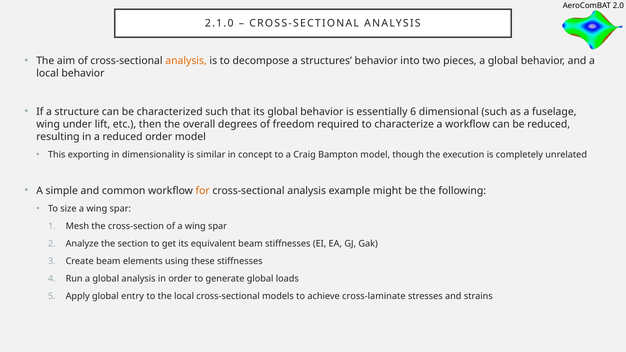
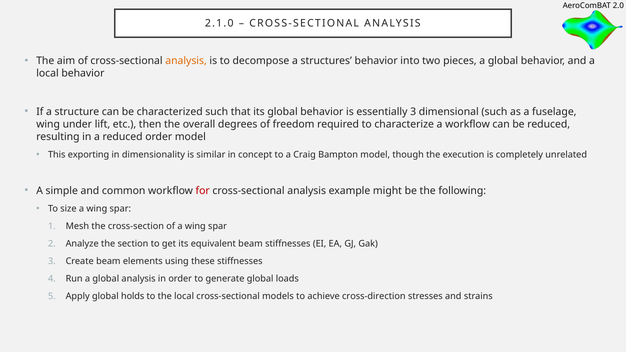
essentially 6: 6 -> 3
for colour: orange -> red
entry: entry -> holds
cross-laminate: cross-laminate -> cross-direction
